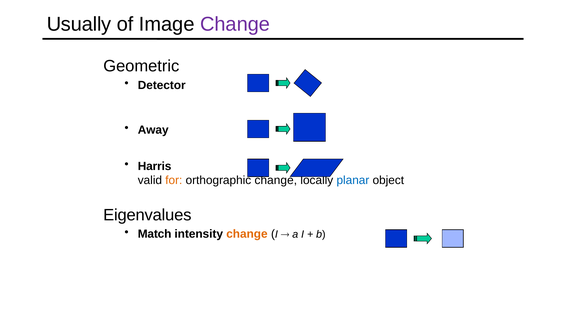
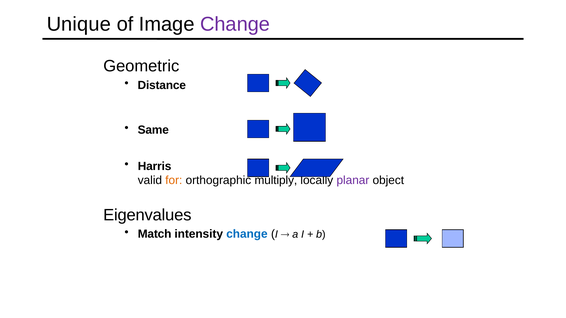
Usually: Usually -> Unique
Detector: Detector -> Distance
Away: Away -> Same
orthographic change: change -> multiply
planar colour: blue -> purple
change at (247, 234) colour: orange -> blue
